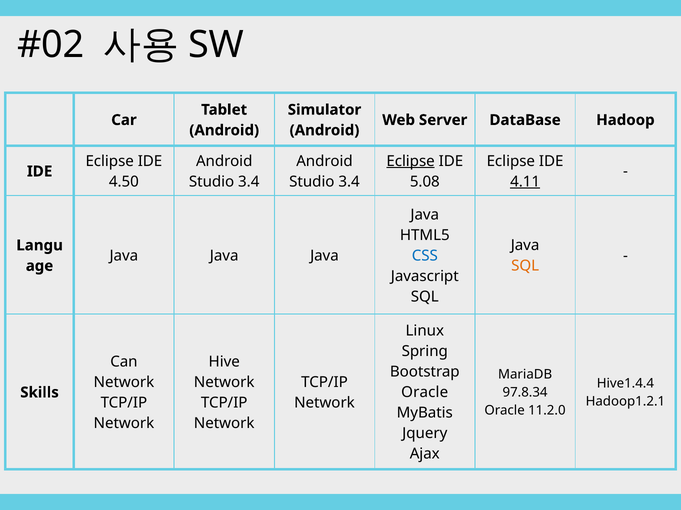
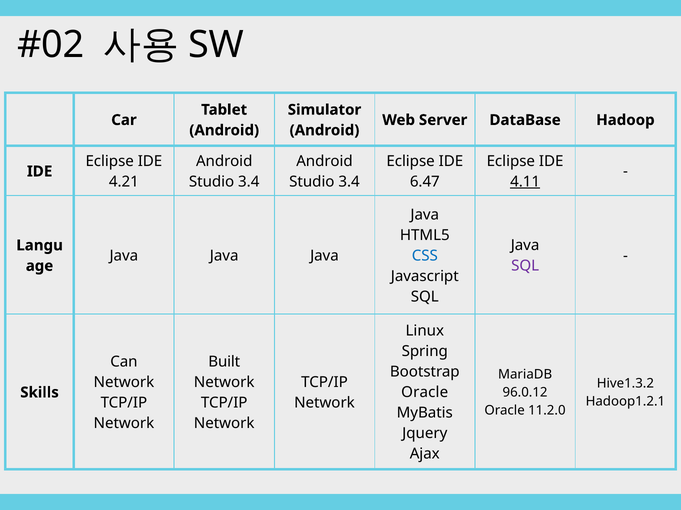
Eclipse at (411, 161) underline: present -> none
4.50: 4.50 -> 4.21
5.08: 5.08 -> 6.47
SQL at (525, 266) colour: orange -> purple
Hive: Hive -> Built
Hive1.4.4: Hive1.4.4 -> Hive1.3.2
97.8.34: 97.8.34 -> 96.0.12
